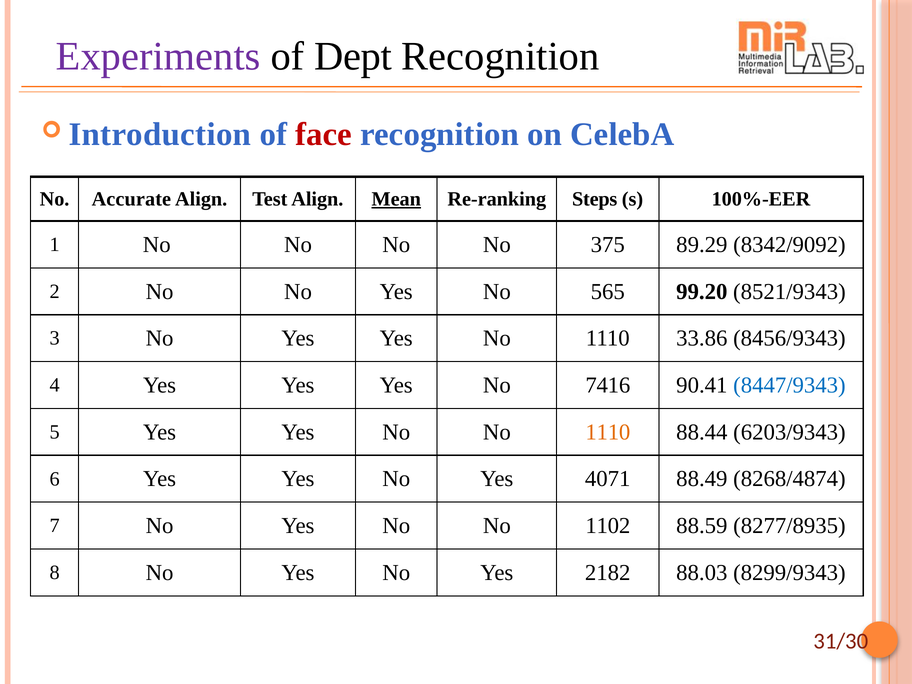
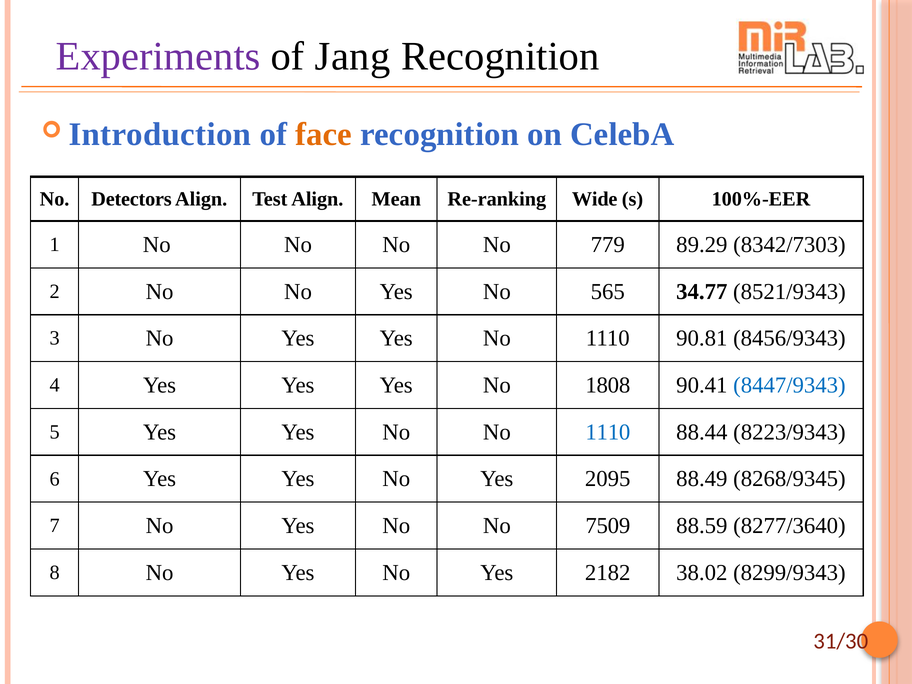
Dept: Dept -> Jang
face colour: red -> orange
Accurate: Accurate -> Detectors
Mean underline: present -> none
Steps: Steps -> Wide
375: 375 -> 779
8342/9092: 8342/9092 -> 8342/7303
99.20: 99.20 -> 34.77
33.86: 33.86 -> 90.81
7416: 7416 -> 1808
1110 at (608, 432) colour: orange -> blue
6203/9343: 6203/9343 -> 8223/9343
4071: 4071 -> 2095
8268/4874: 8268/4874 -> 8268/9345
1102: 1102 -> 7509
8277/8935: 8277/8935 -> 8277/3640
88.03: 88.03 -> 38.02
